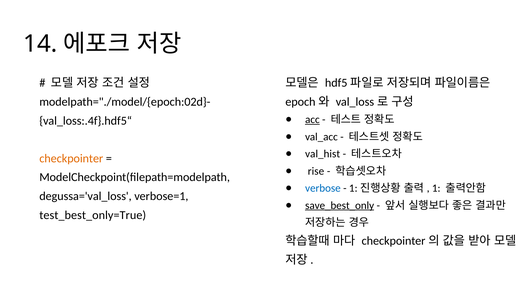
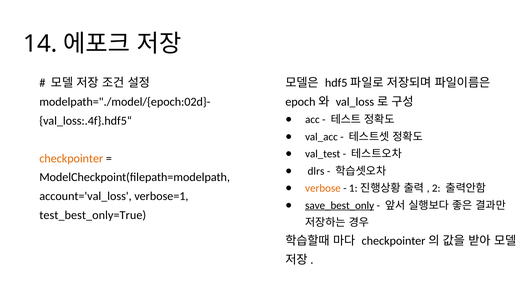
acc underline: present -> none
val_hist: val_hist -> val_test
rise: rise -> dlrs
verbose colour: blue -> orange
1: 1 -> 2
degussa='val_loss: degussa='val_loss -> account='val_loss
